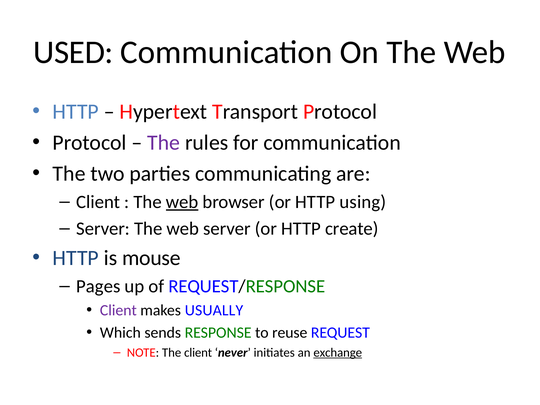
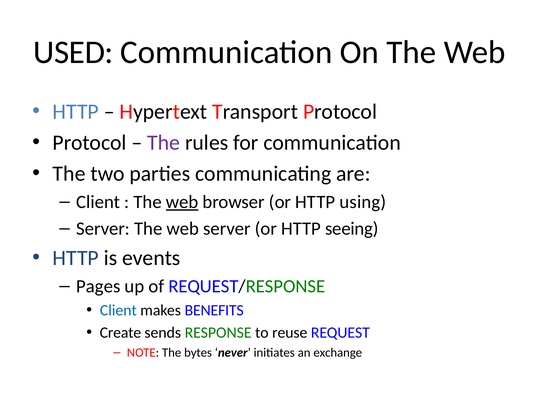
create: create -> seeing
mouse: mouse -> events
Client at (118, 310) colour: purple -> blue
USUALLY: USUALLY -> BENEFITS
Which: Which -> Create
The client: client -> bytes
exchange underline: present -> none
